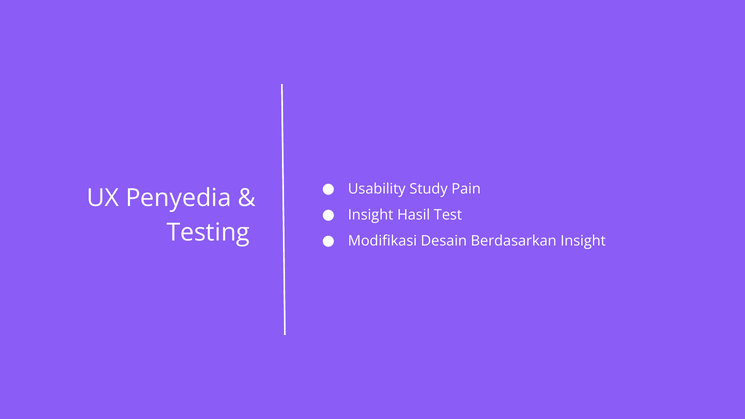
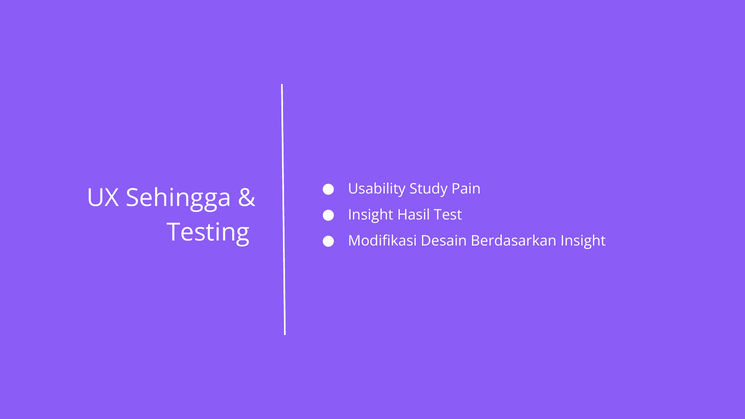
Penyedia: Penyedia -> Sehingga
